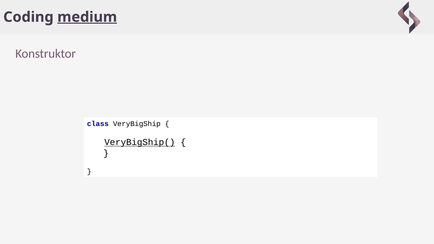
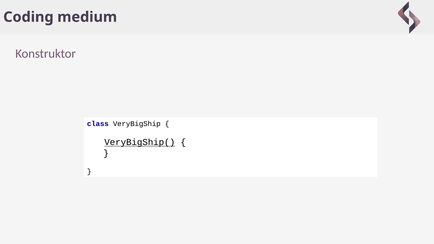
medium underline: present -> none
